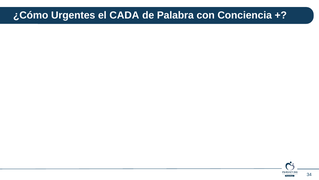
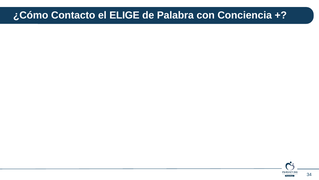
Urgentes: Urgentes -> Contacto
CADA: CADA -> ELIGE
